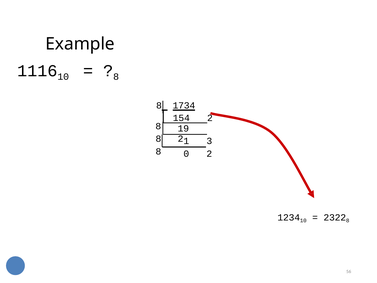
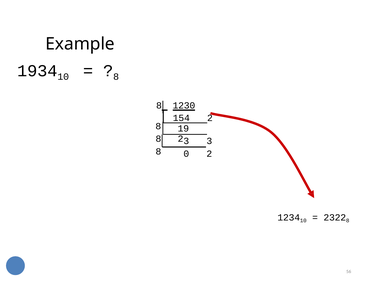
1116: 1116 -> 1934
1734: 1734 -> 1230
2 1: 1 -> 3
